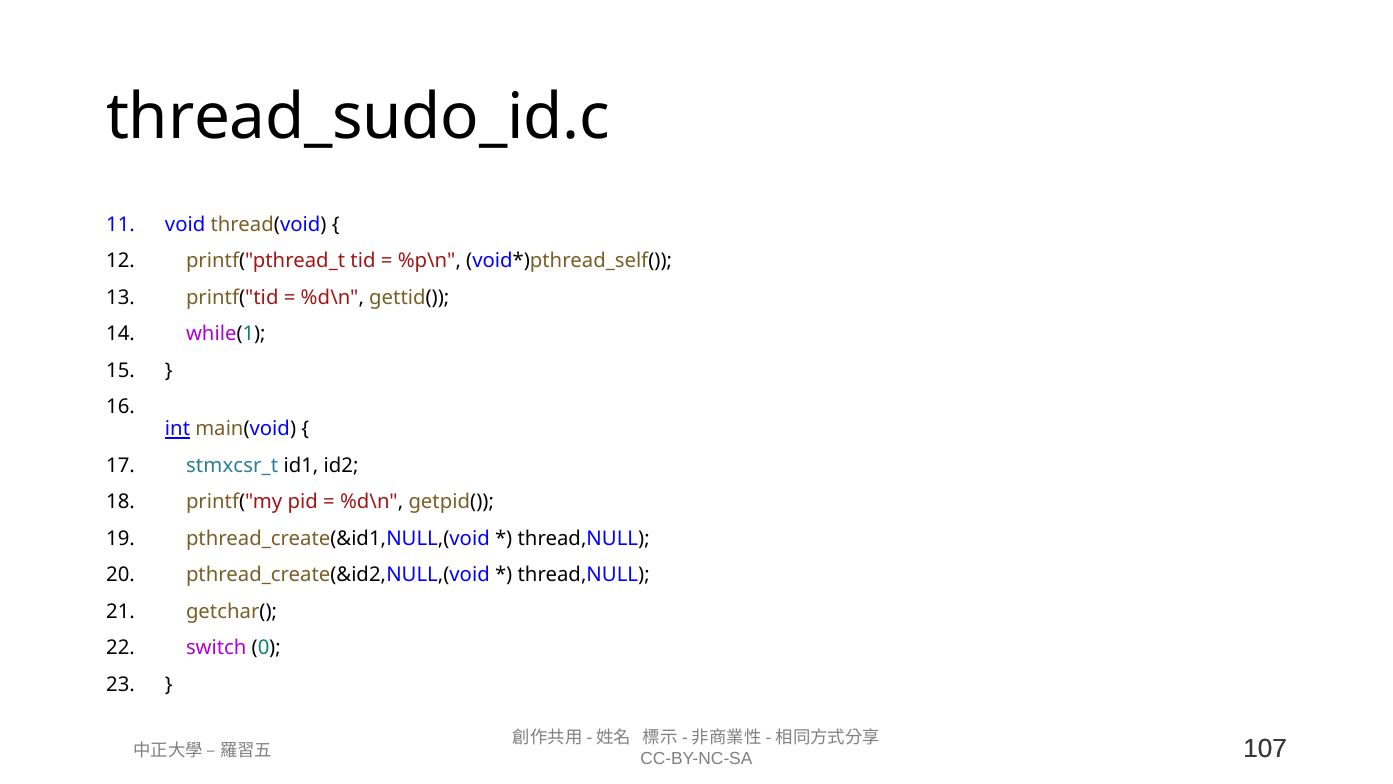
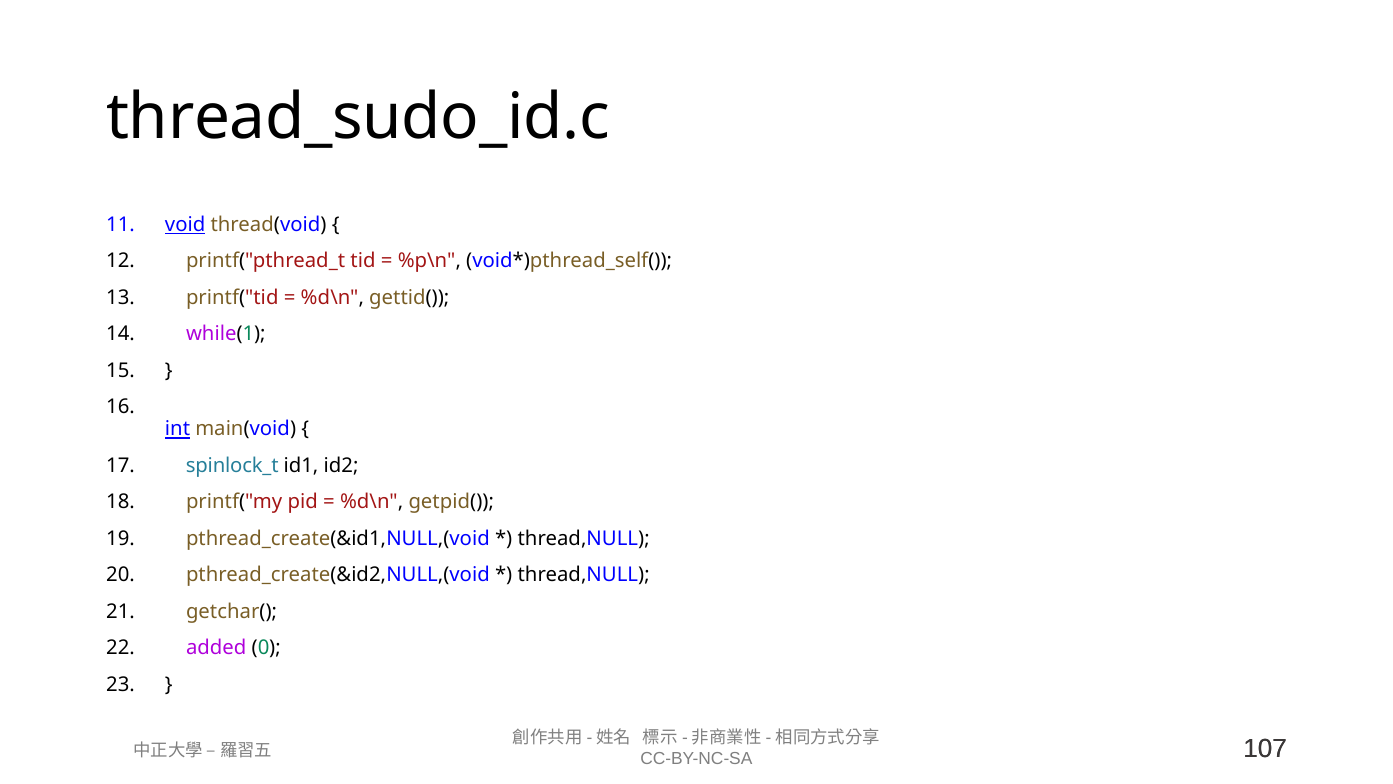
void underline: none -> present
stmxcsr_t: stmxcsr_t -> spinlock_t
switch: switch -> added
